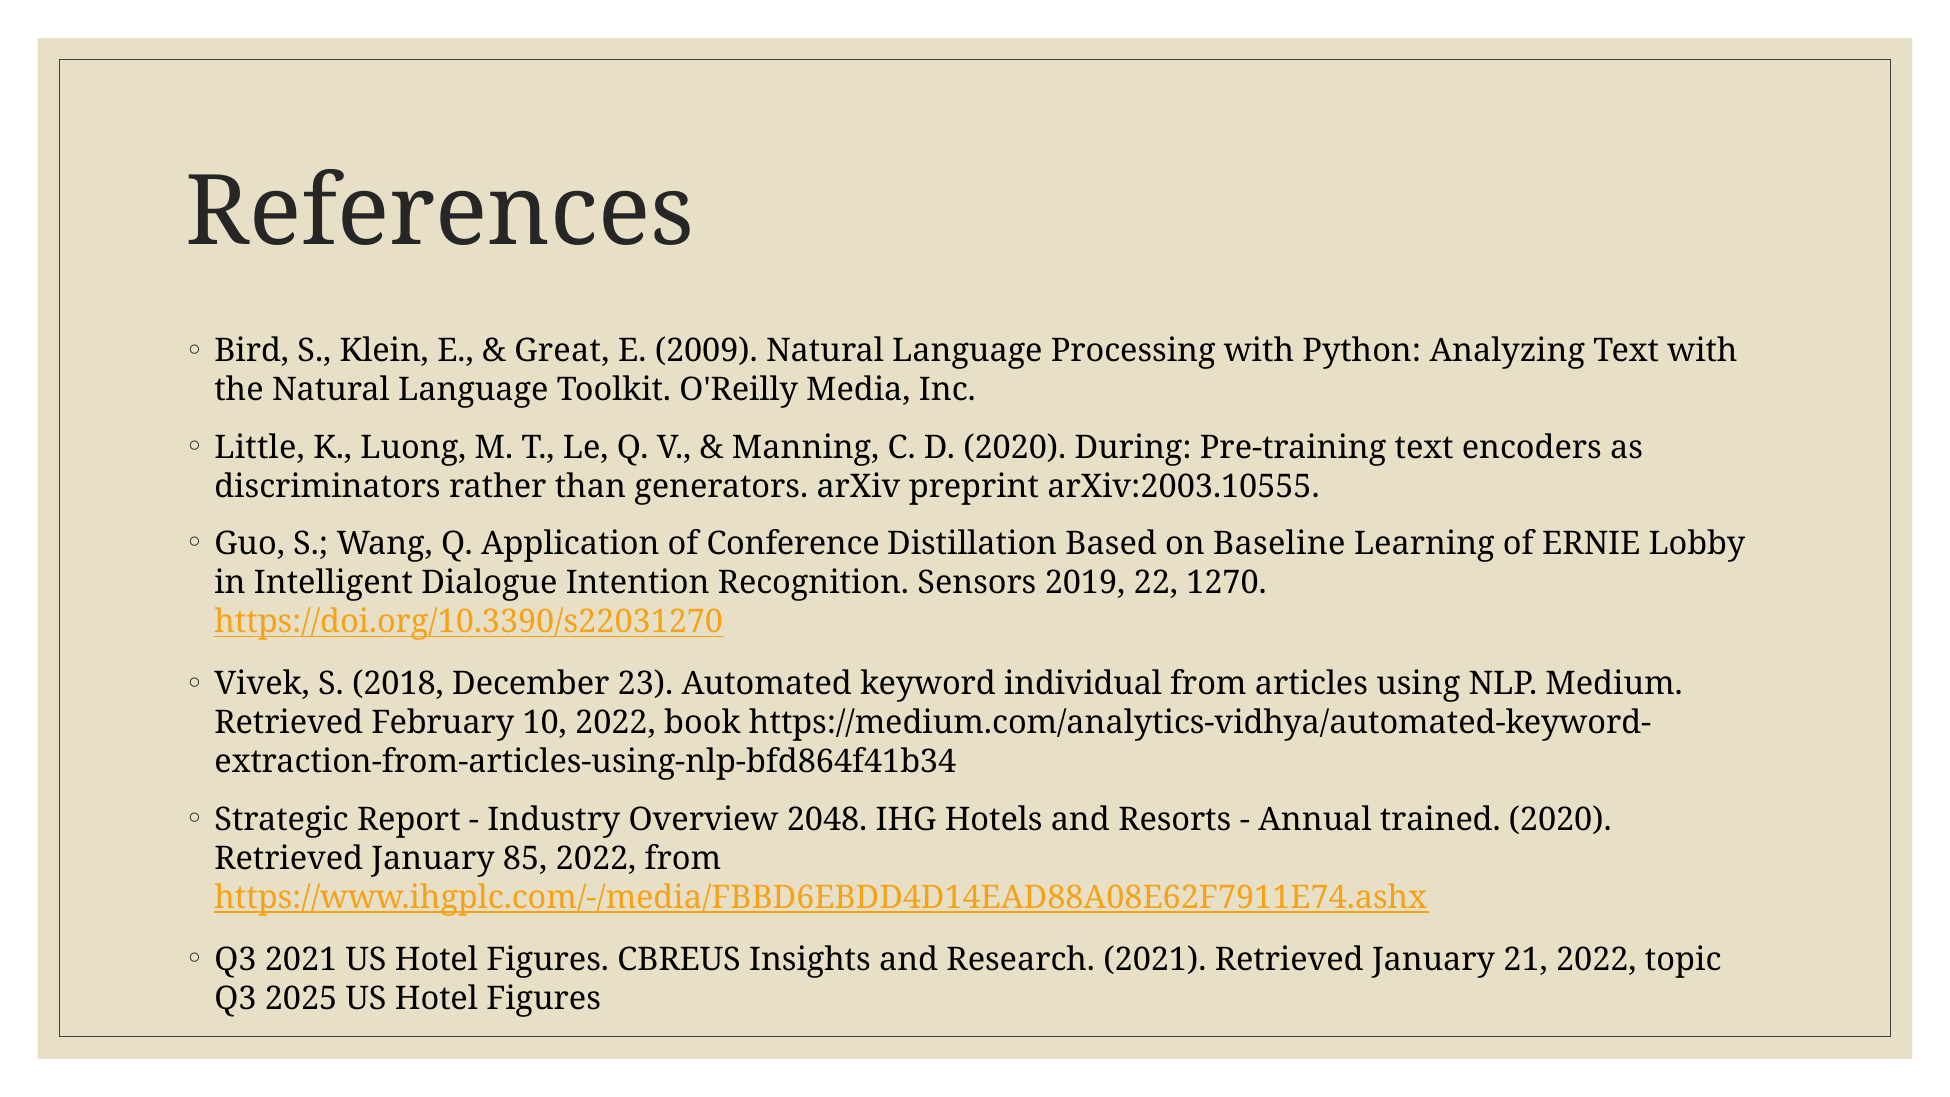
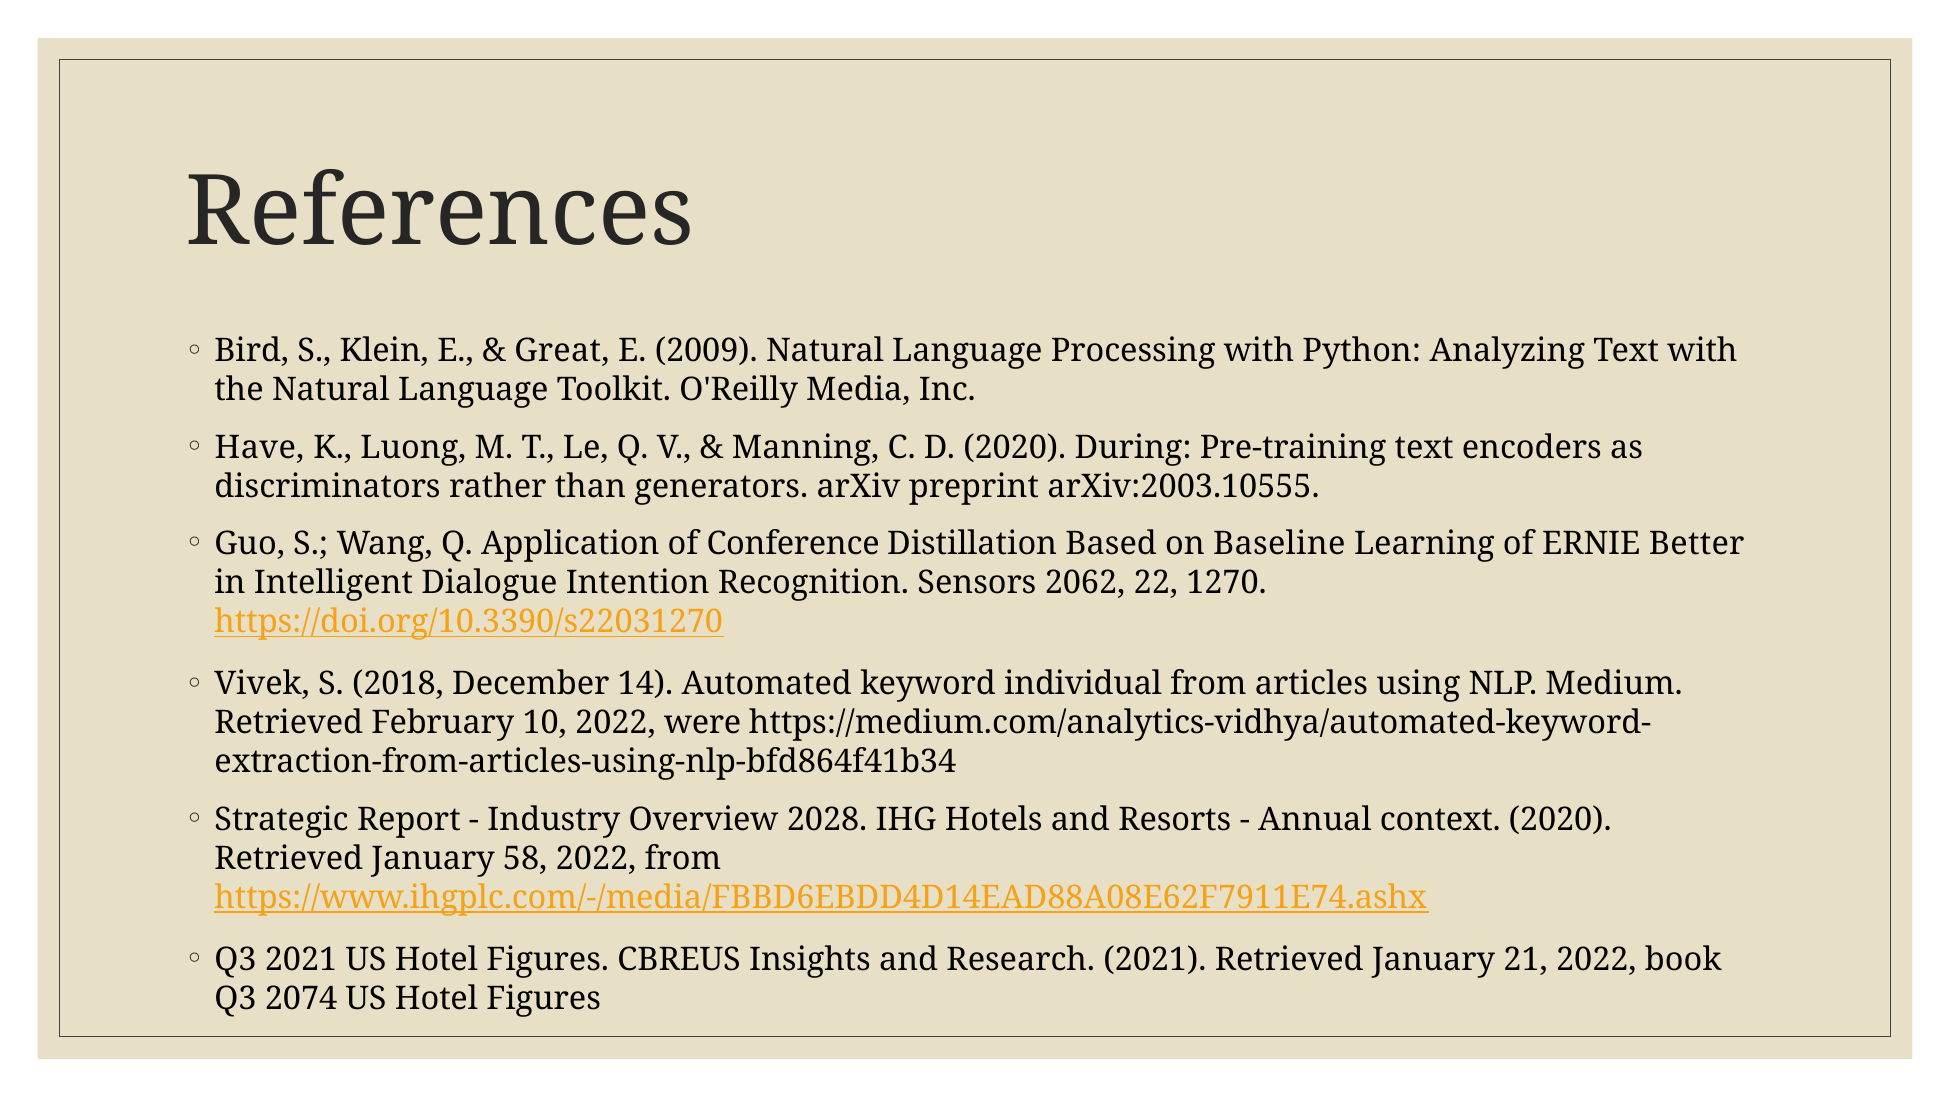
Little: Little -> Have
Lobby: Lobby -> Better
2019: 2019 -> 2062
23: 23 -> 14
book: book -> were
2048: 2048 -> 2028
trained: trained -> context
85: 85 -> 58
topic: topic -> book
2025: 2025 -> 2074
